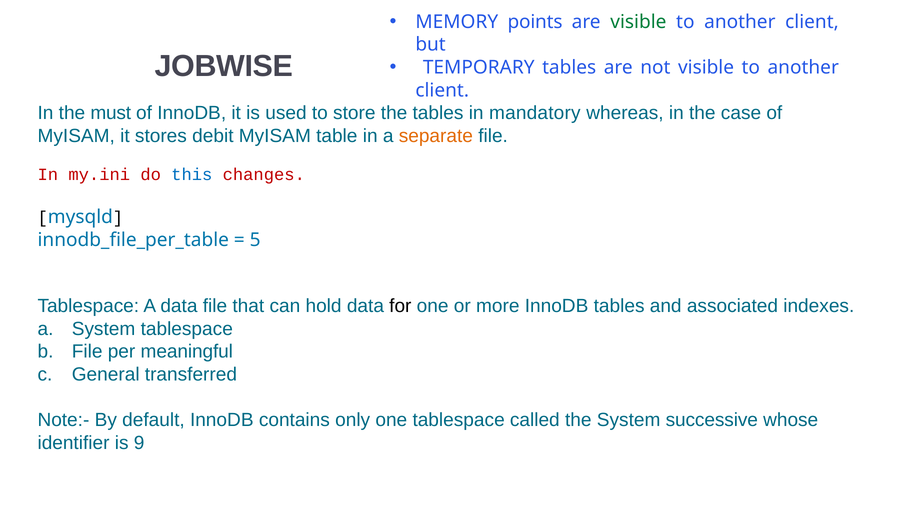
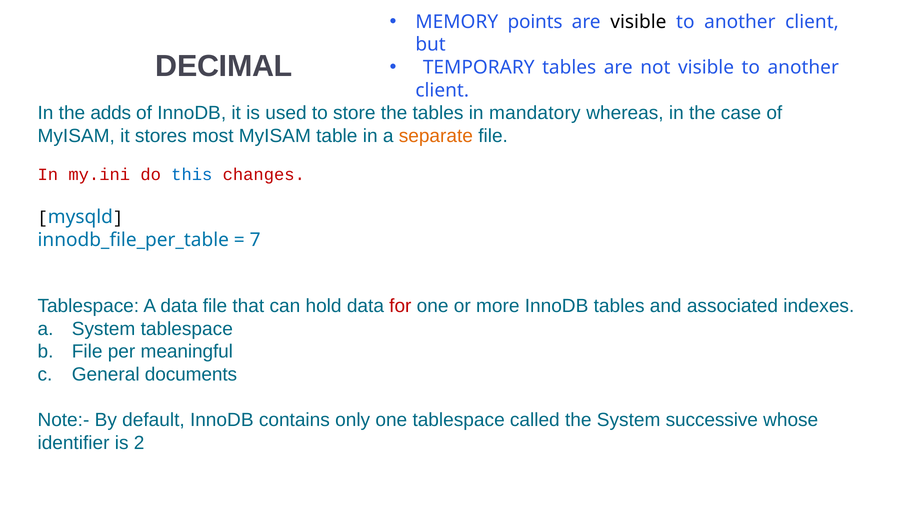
visible at (638, 22) colour: green -> black
JOBWISE: JOBWISE -> DECIMAL
must: must -> adds
debit: debit -> most
5: 5 -> 7
for colour: black -> red
transferred: transferred -> documents
9: 9 -> 2
